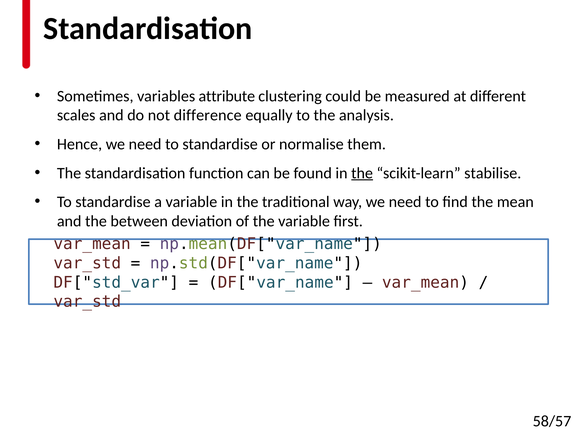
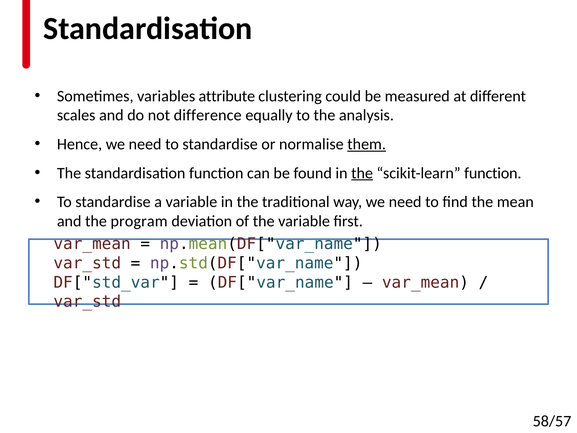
them underline: none -> present
scikit-learn stabilise: stabilise -> function
between: between -> program
